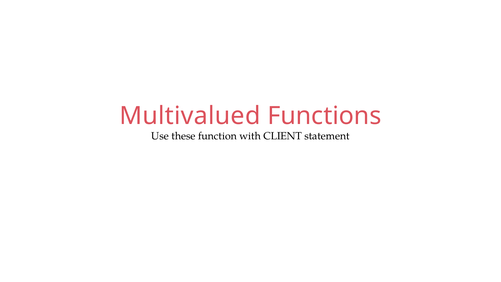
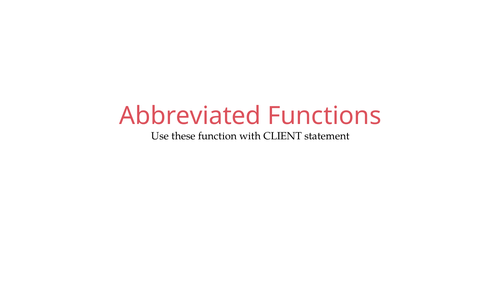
Multivalued: Multivalued -> Abbreviated
